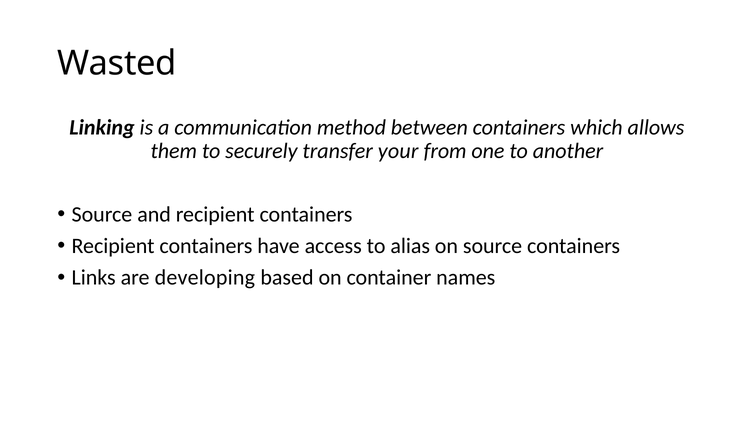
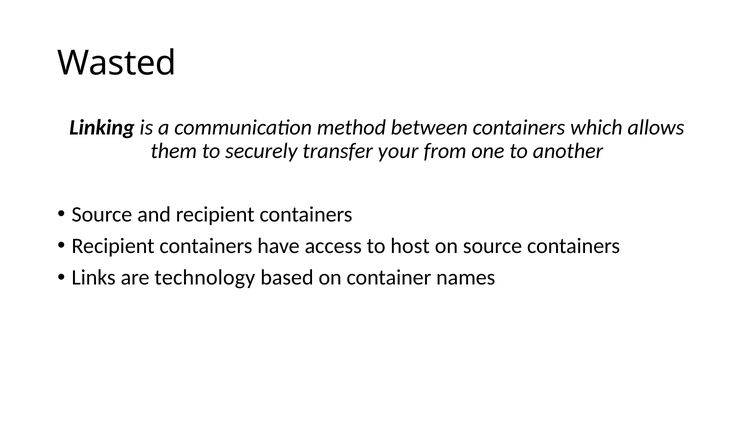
alias: alias -> host
developing: developing -> technology
